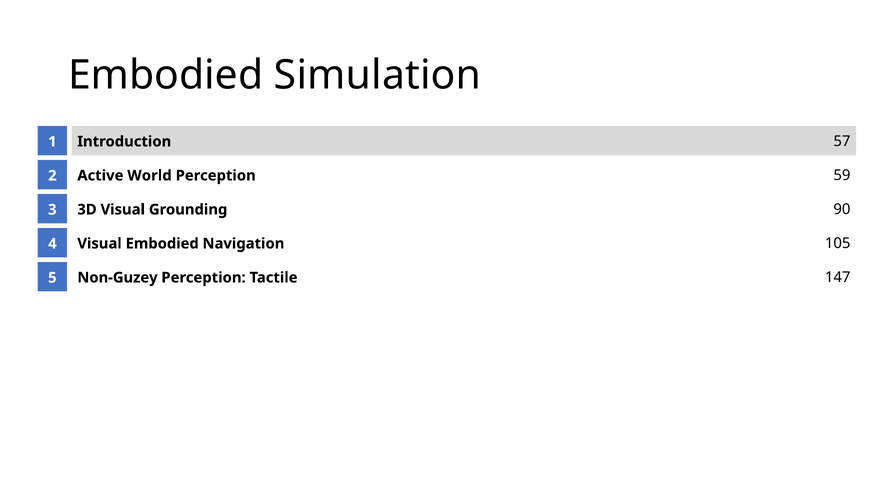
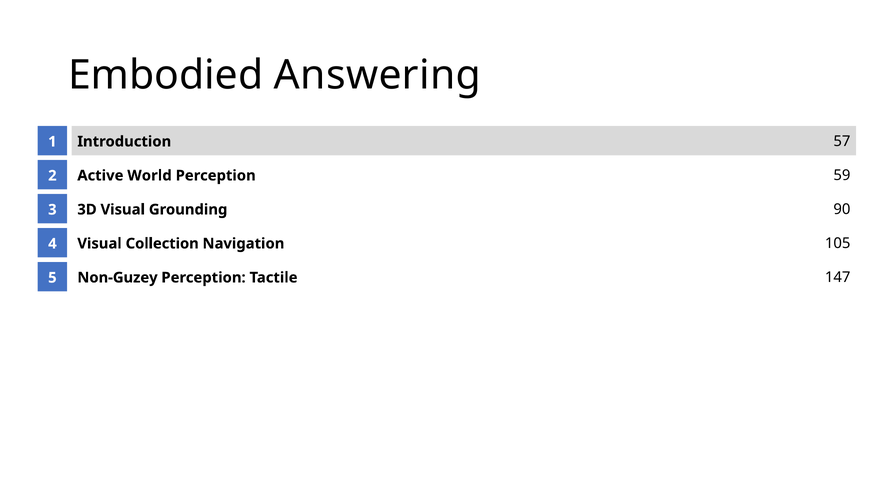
Simulation: Simulation -> Answering
Visual Embodied: Embodied -> Collection
